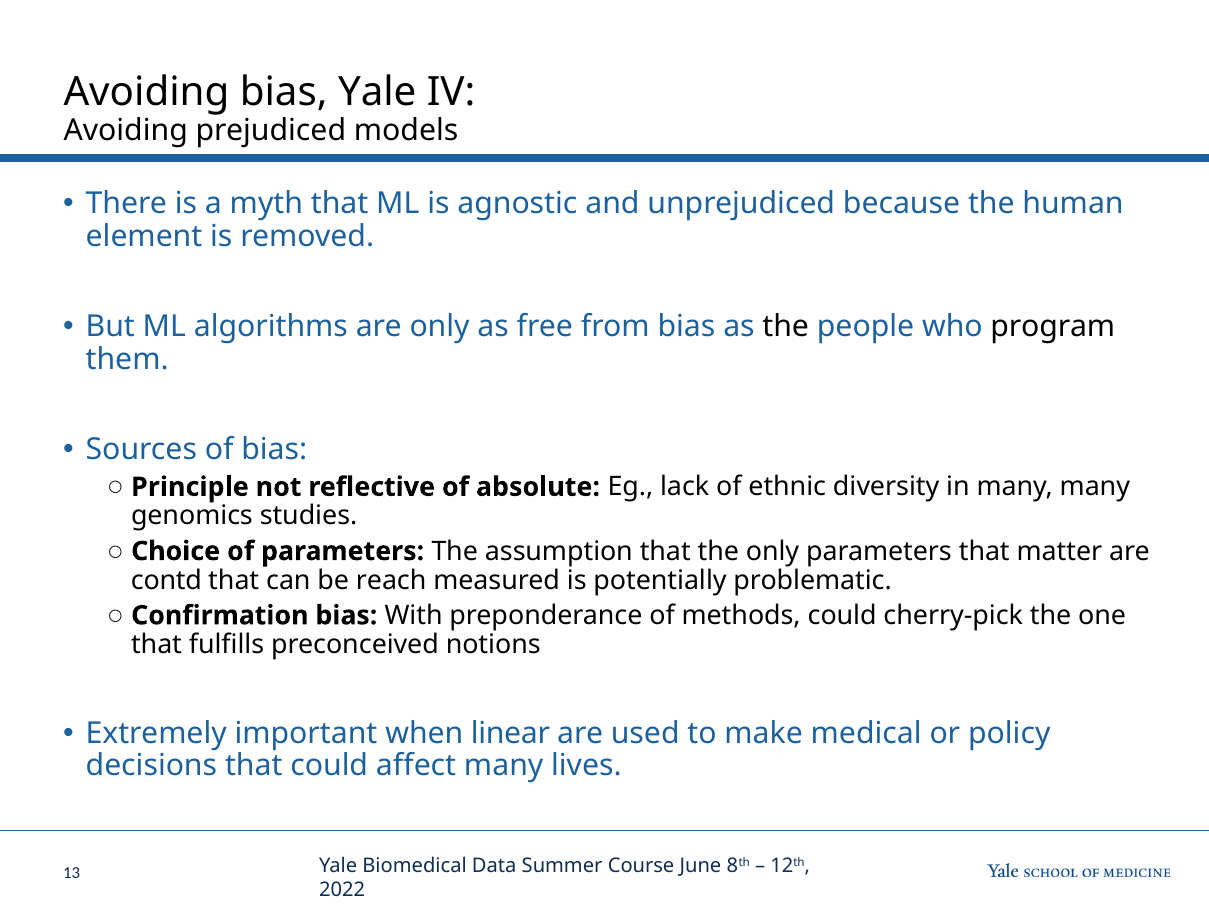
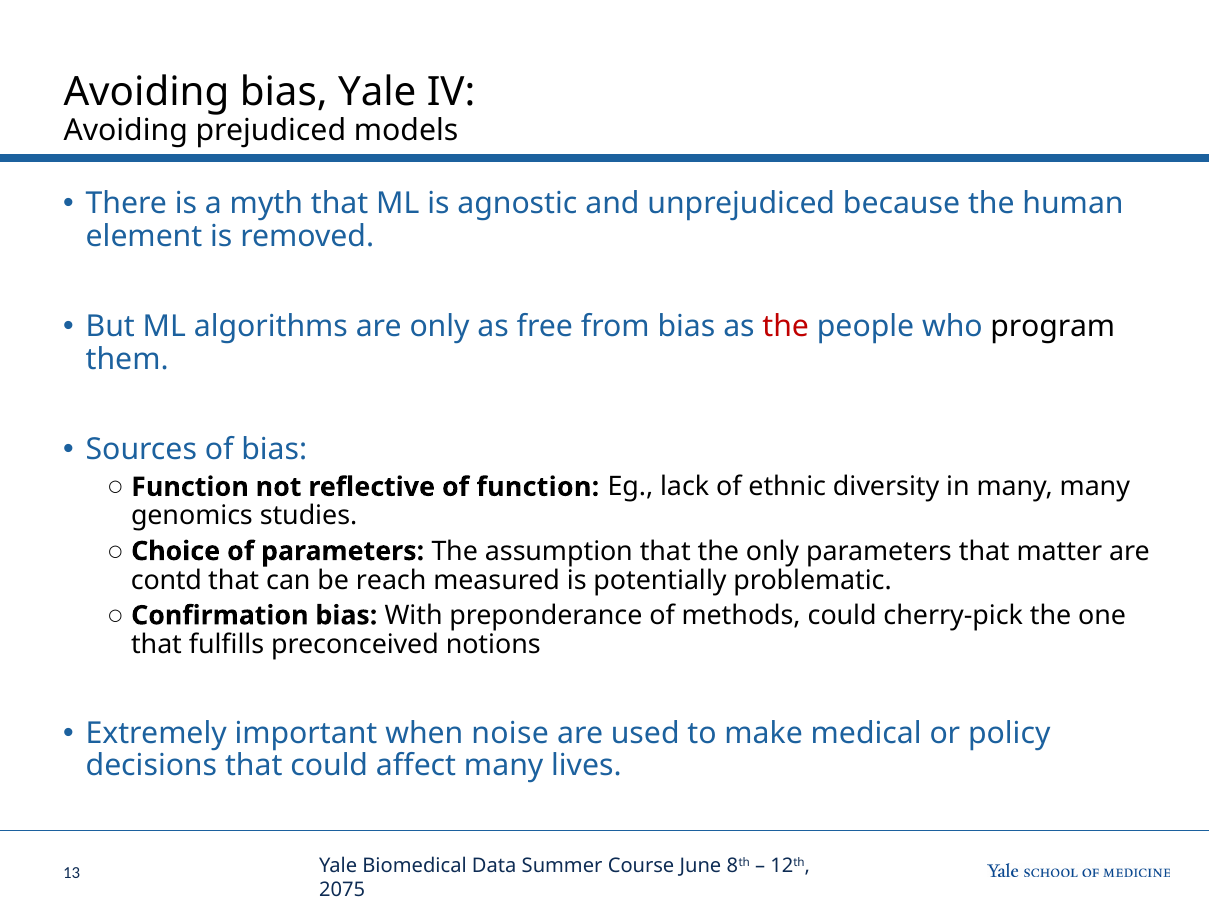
the at (786, 327) colour: black -> red
Principle at (190, 487): Principle -> Function
of absolute: absolute -> function
linear: linear -> noise
2022: 2022 -> 2075
